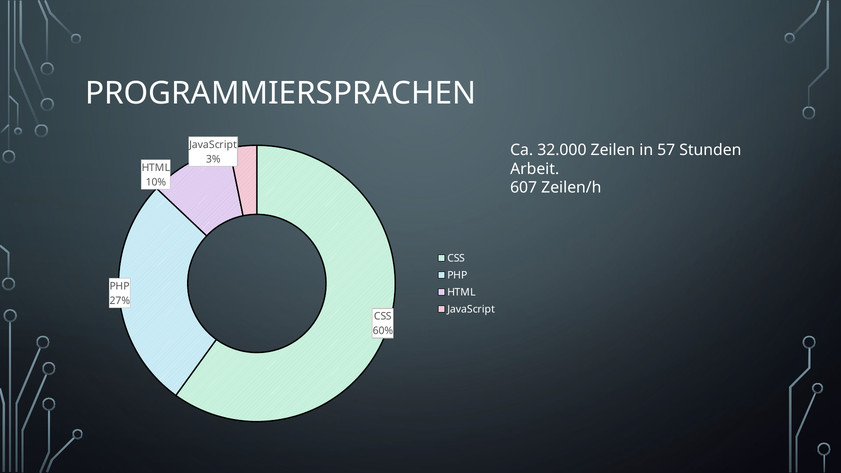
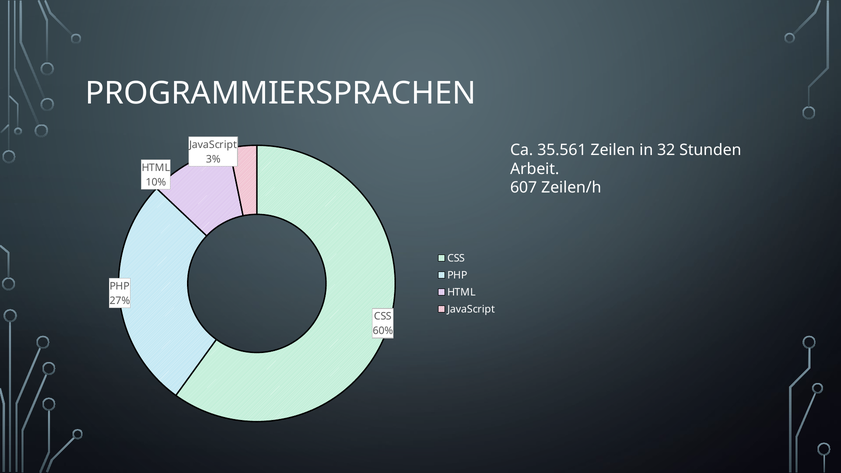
32.000: 32.000 -> 35.561
57: 57 -> 32
